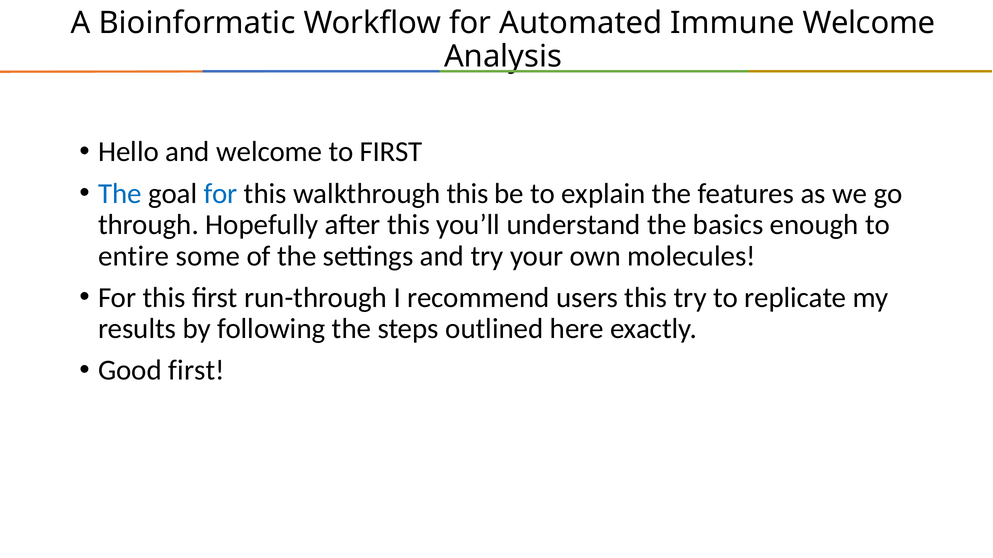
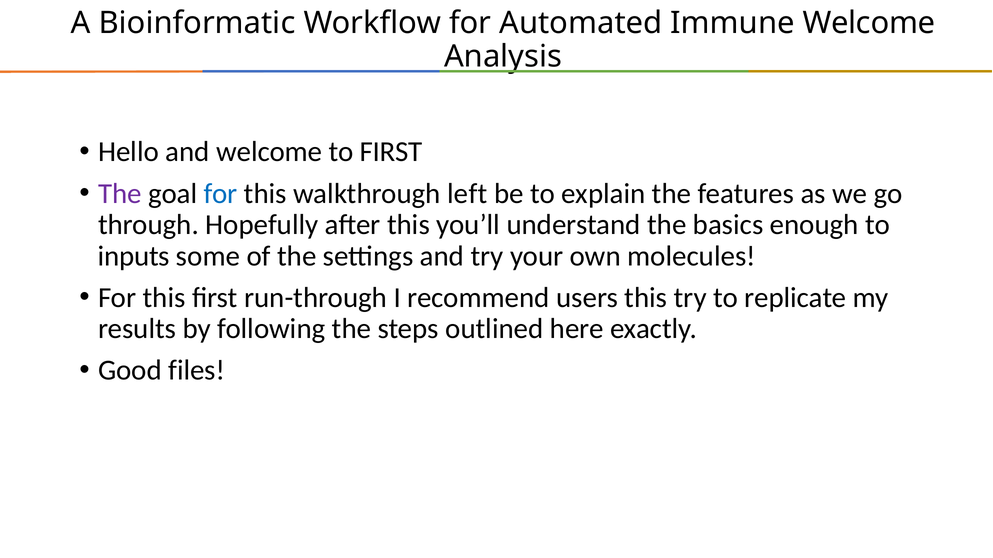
The at (120, 194) colour: blue -> purple
walkthrough this: this -> left
entire: entire -> inputs
Good first: first -> files
